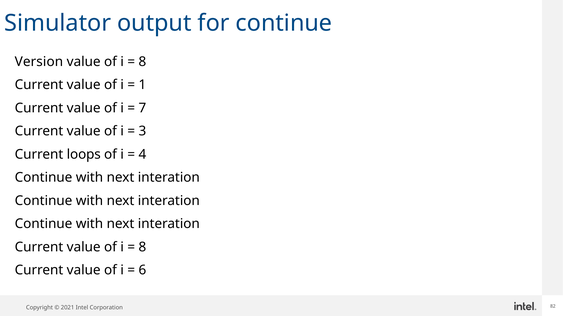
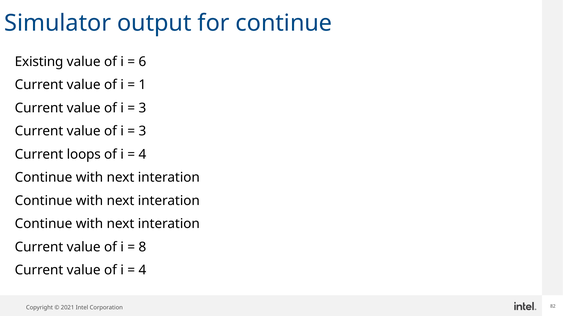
Version: Version -> Existing
8 at (142, 62): 8 -> 6
7 at (142, 108): 7 -> 3
6 at (142, 271): 6 -> 4
